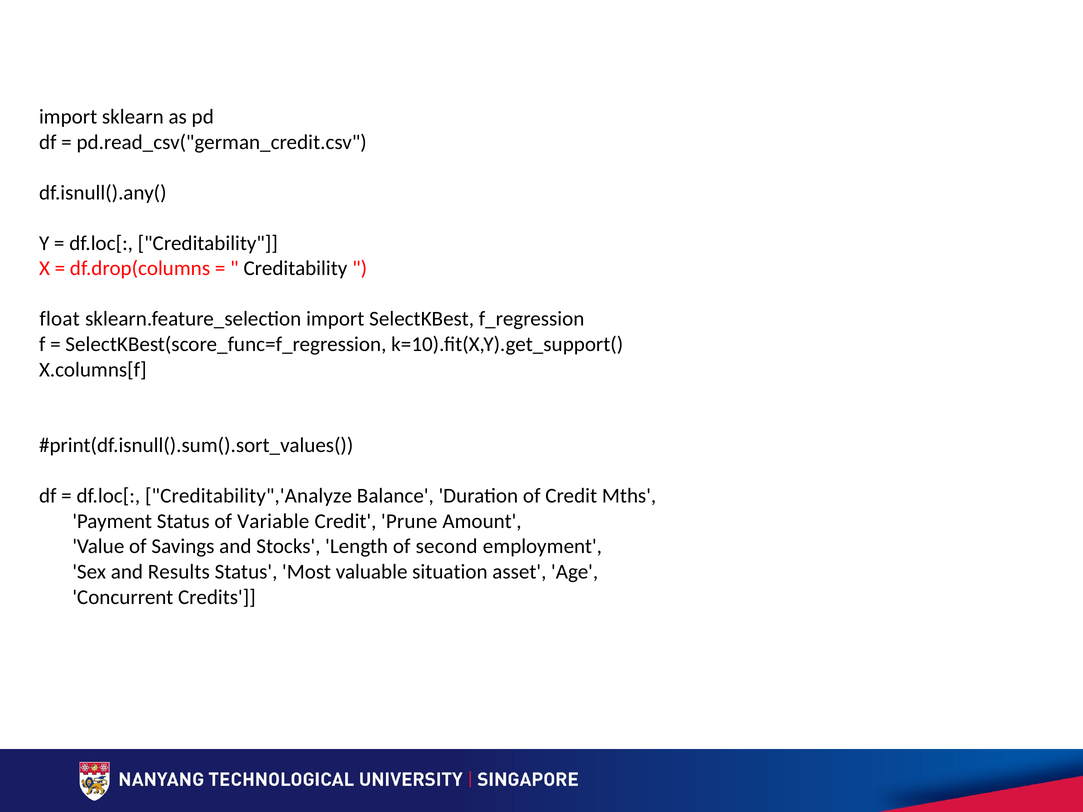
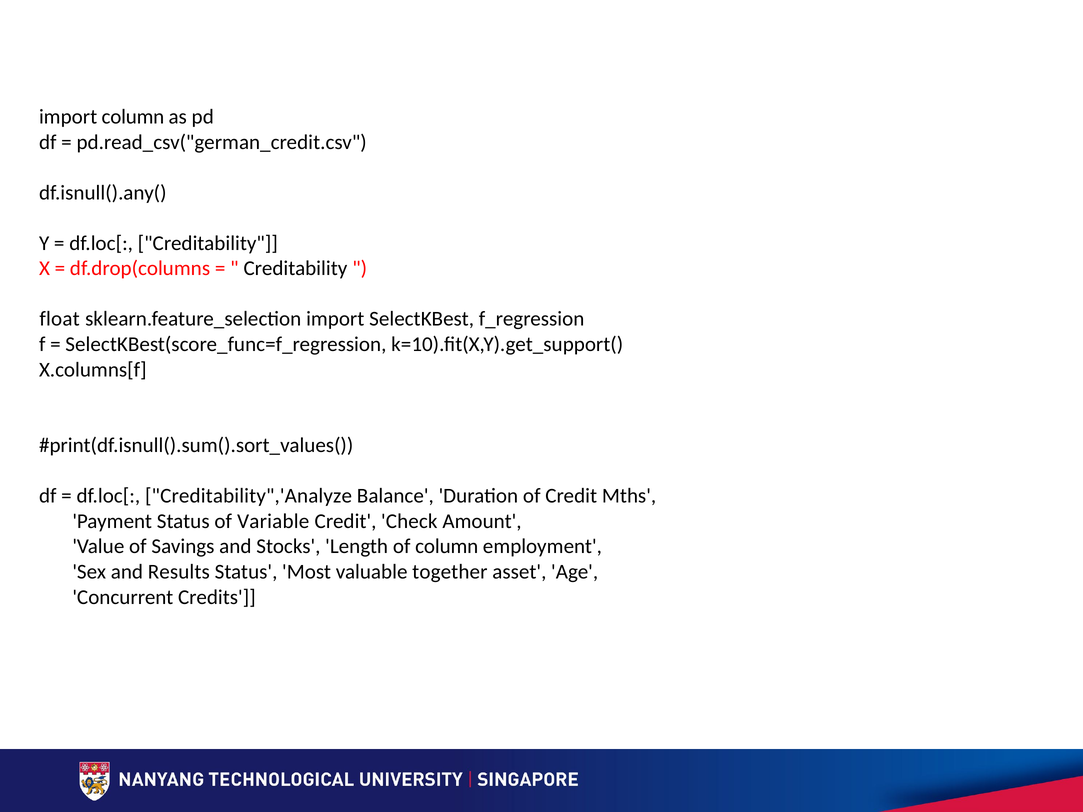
import sklearn: sklearn -> column
Prune: Prune -> Check
of second: second -> column
situation: situation -> together
